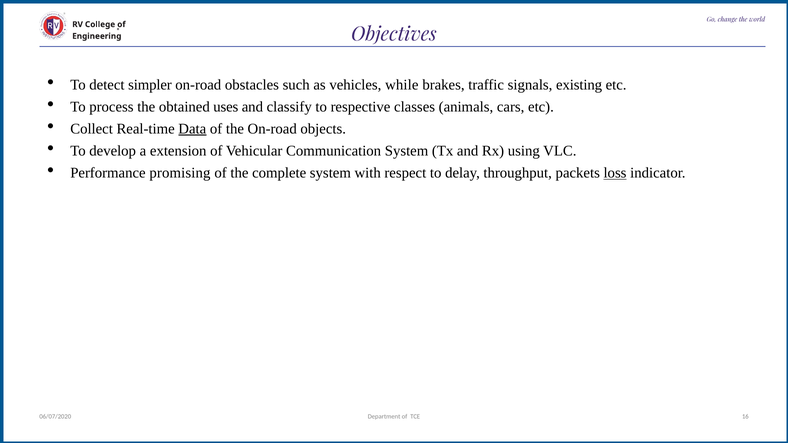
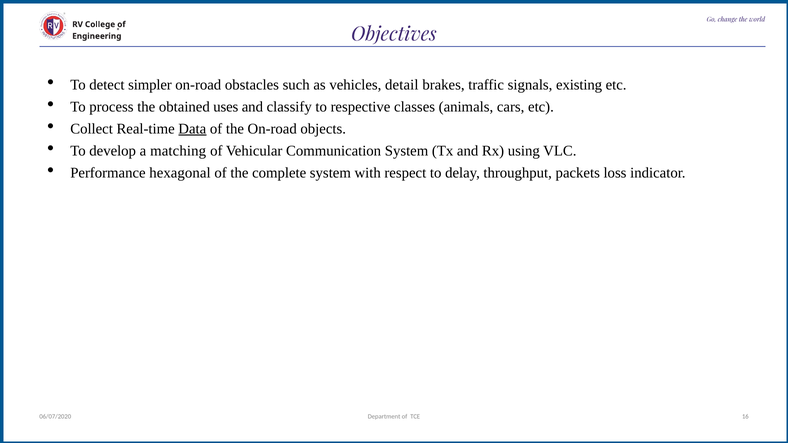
while: while -> detail
extension: extension -> matching
promising: promising -> hexagonal
loss underline: present -> none
